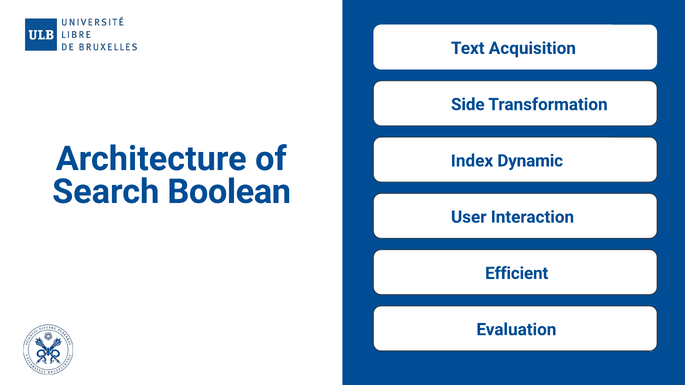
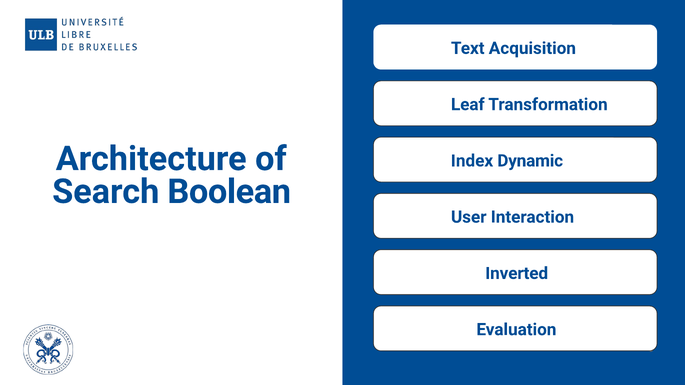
Side: Side -> Leaf
Efficient: Efficient -> Inverted
